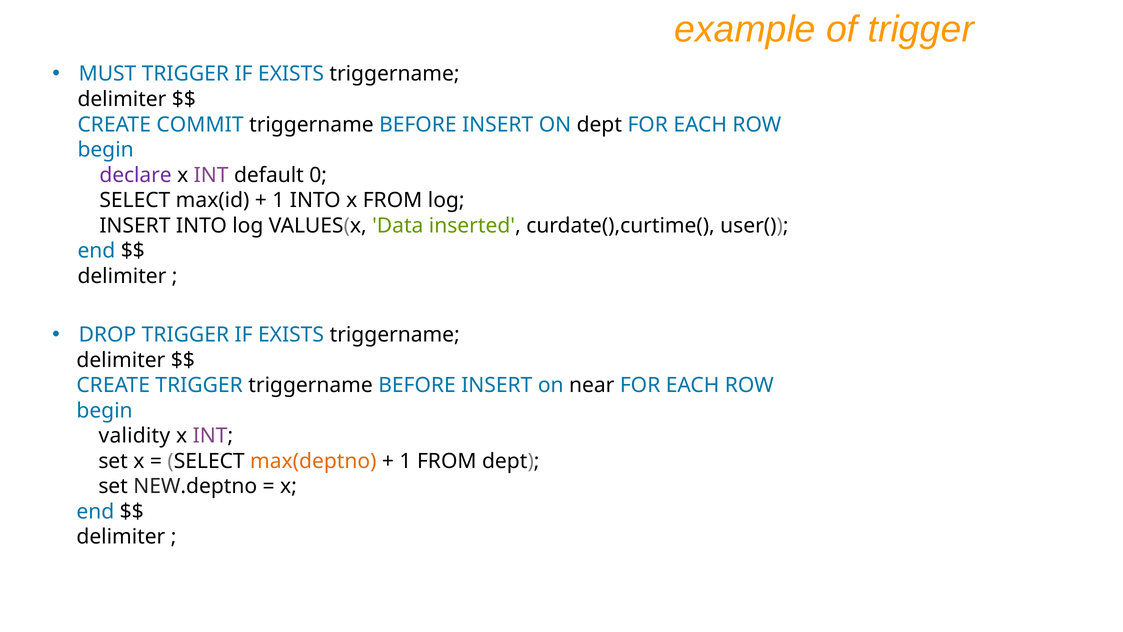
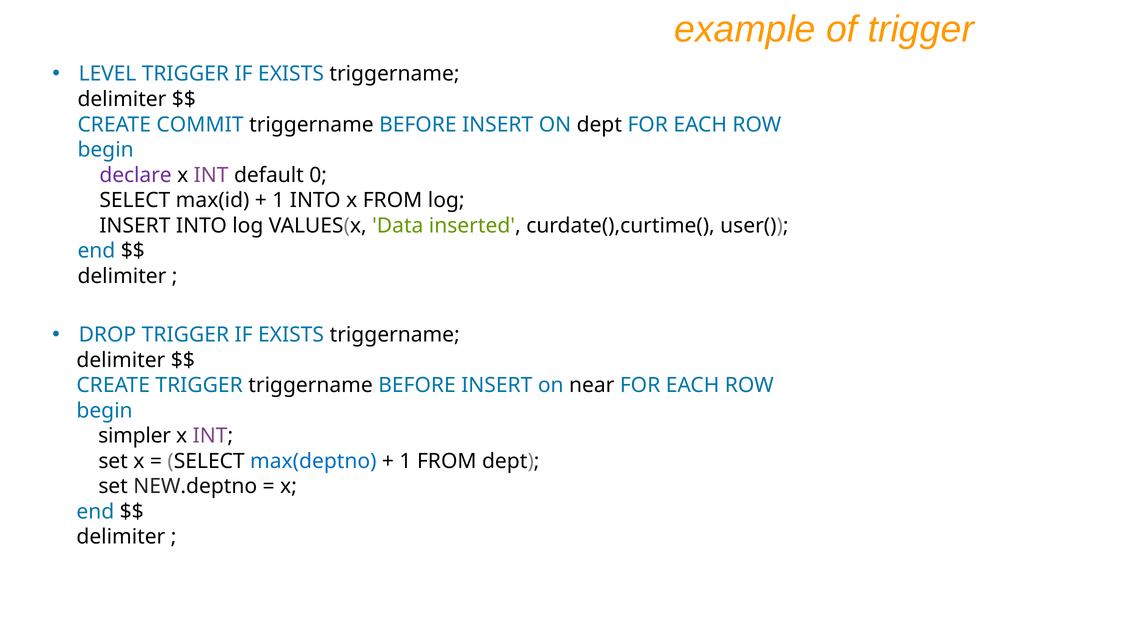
MUST: MUST -> LEVEL
validity: validity -> simpler
max(deptno colour: orange -> blue
